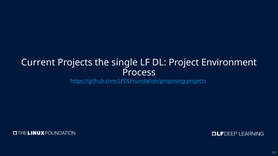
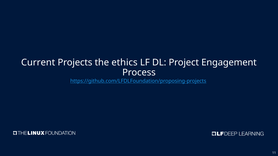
single: single -> ethics
Environment: Environment -> Engagement
